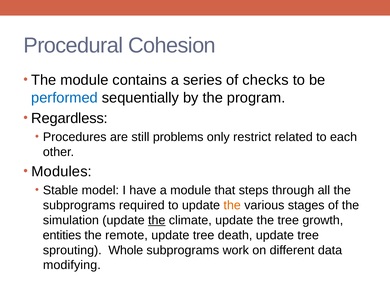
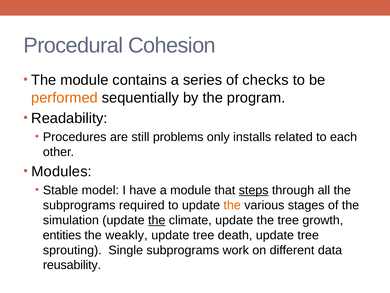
performed colour: blue -> orange
Regardless: Regardless -> Readability
restrict: restrict -> installs
steps underline: none -> present
remote: remote -> weakly
Whole: Whole -> Single
modifying: modifying -> reusability
